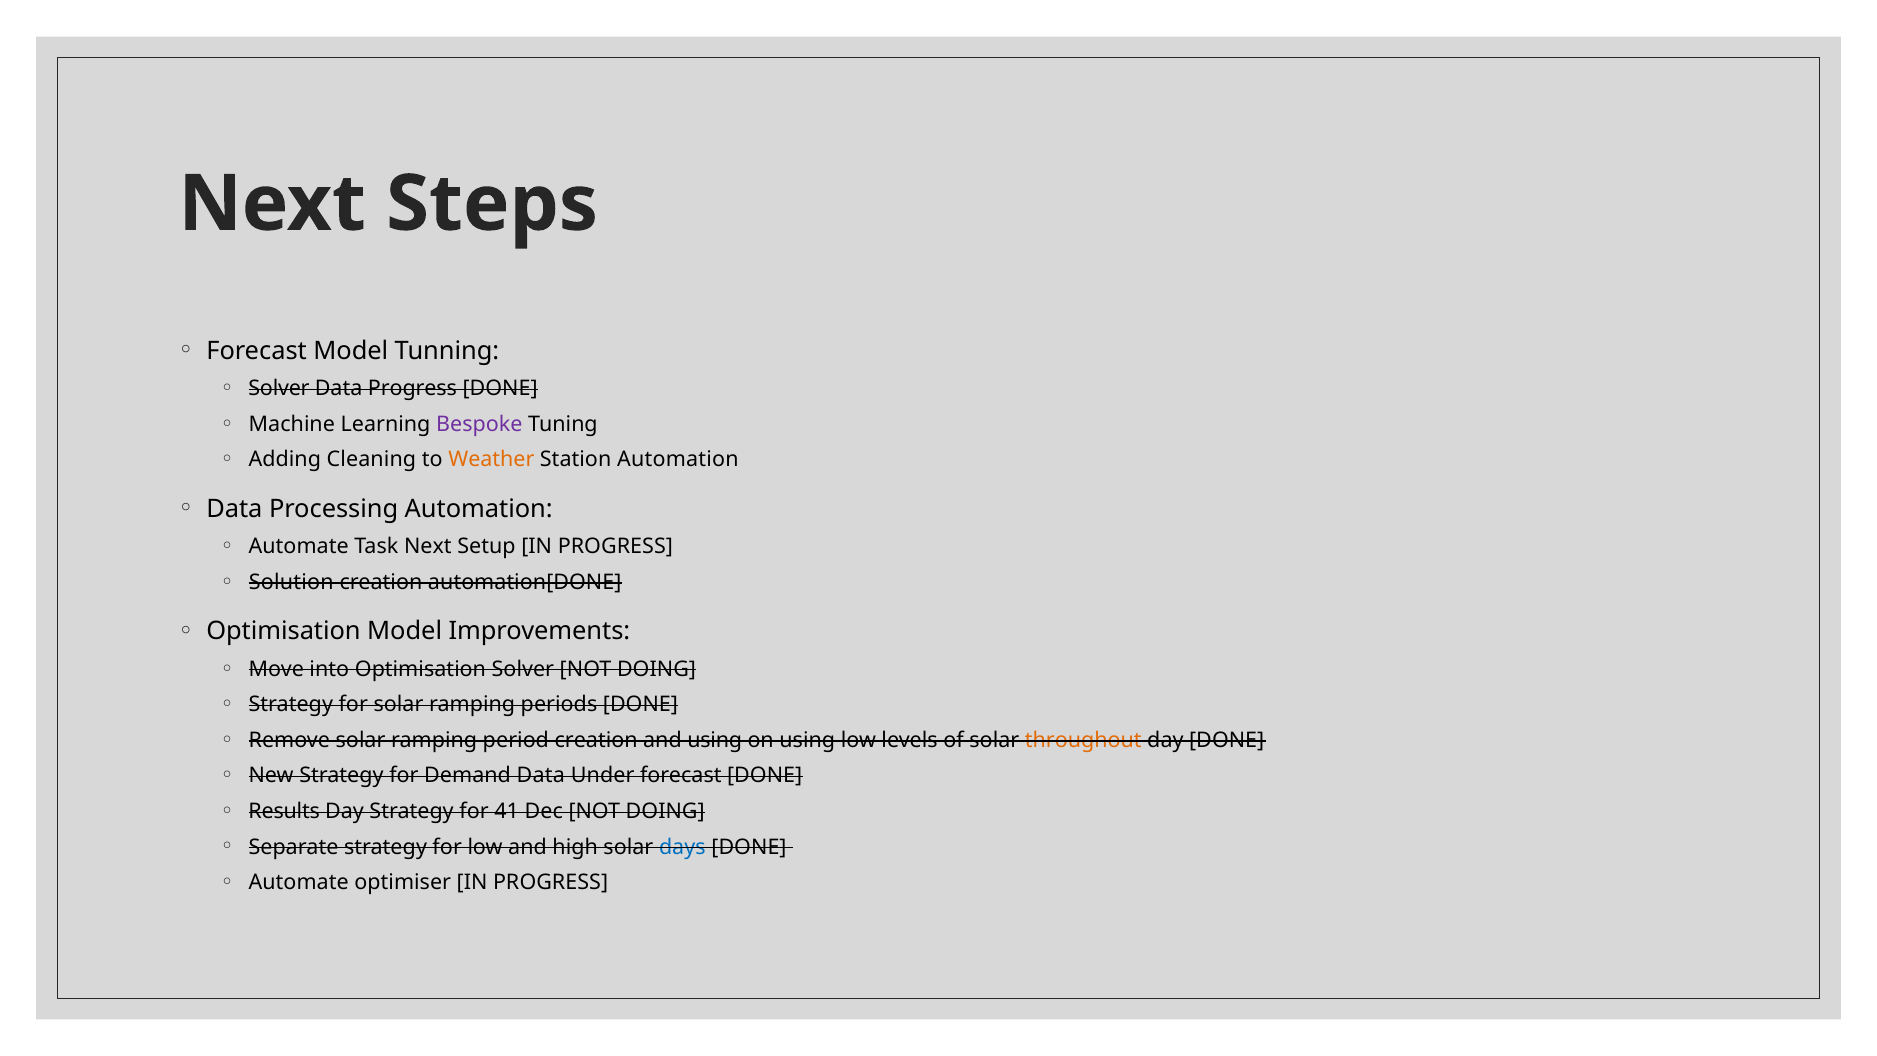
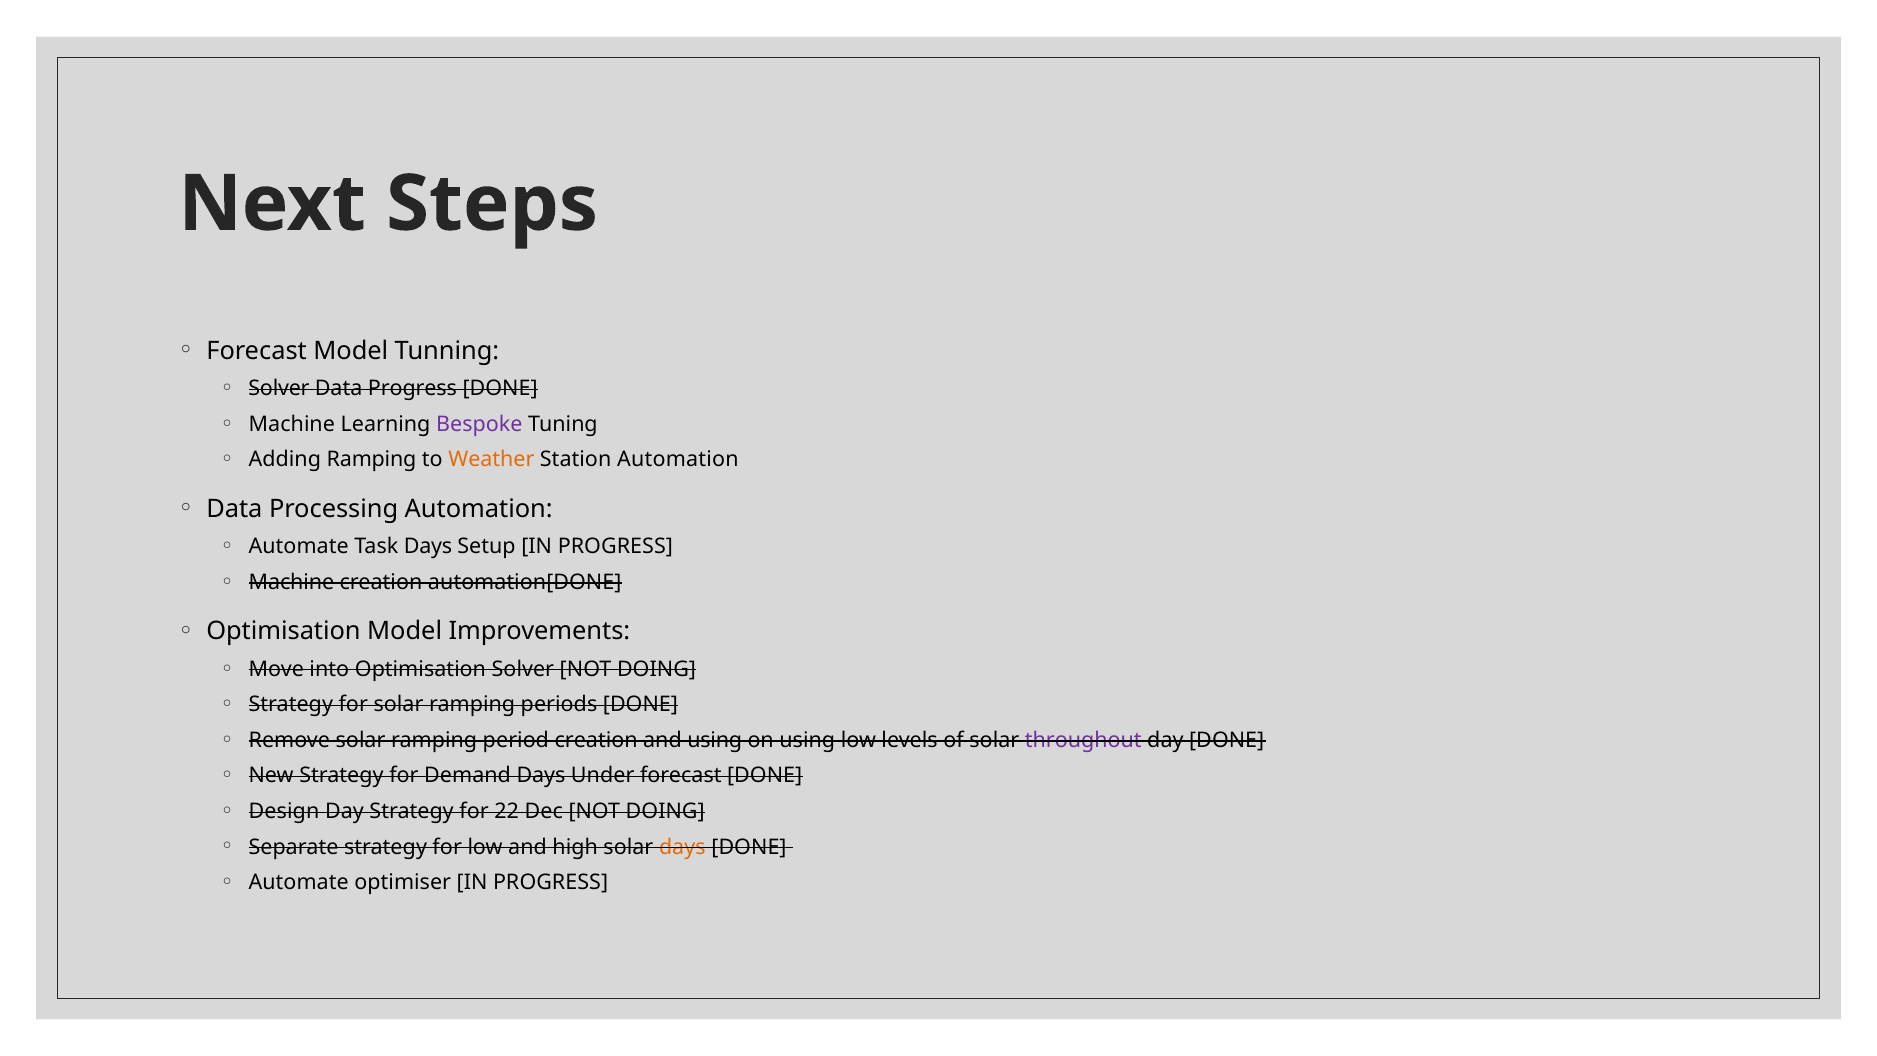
Adding Cleaning: Cleaning -> Ramping
Task Next: Next -> Days
Solution at (291, 582): Solution -> Machine
throughout colour: orange -> purple
Demand Data: Data -> Days
Results: Results -> Design
41: 41 -> 22
days at (682, 847) colour: blue -> orange
